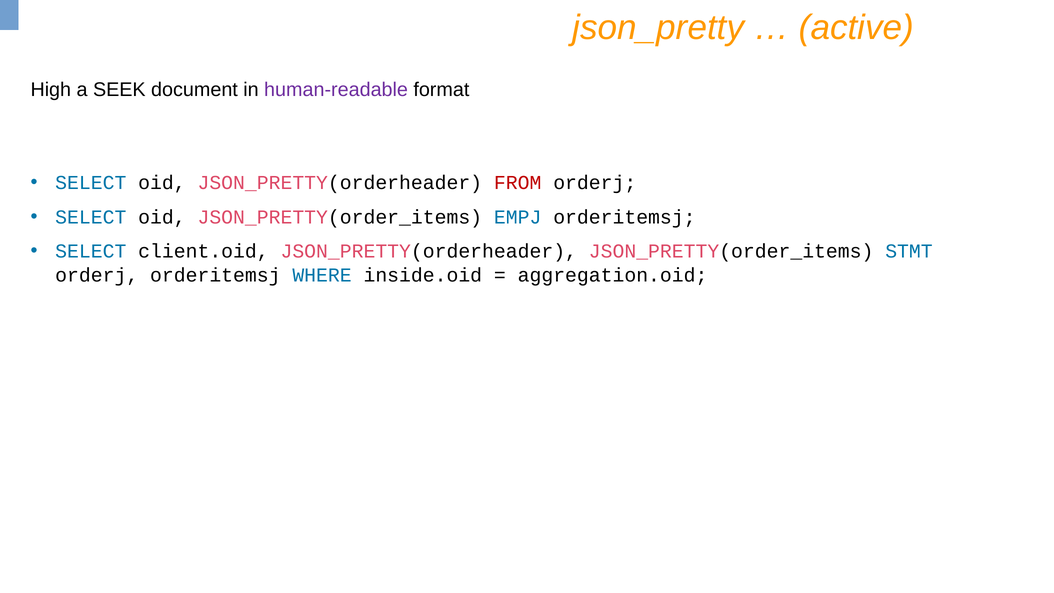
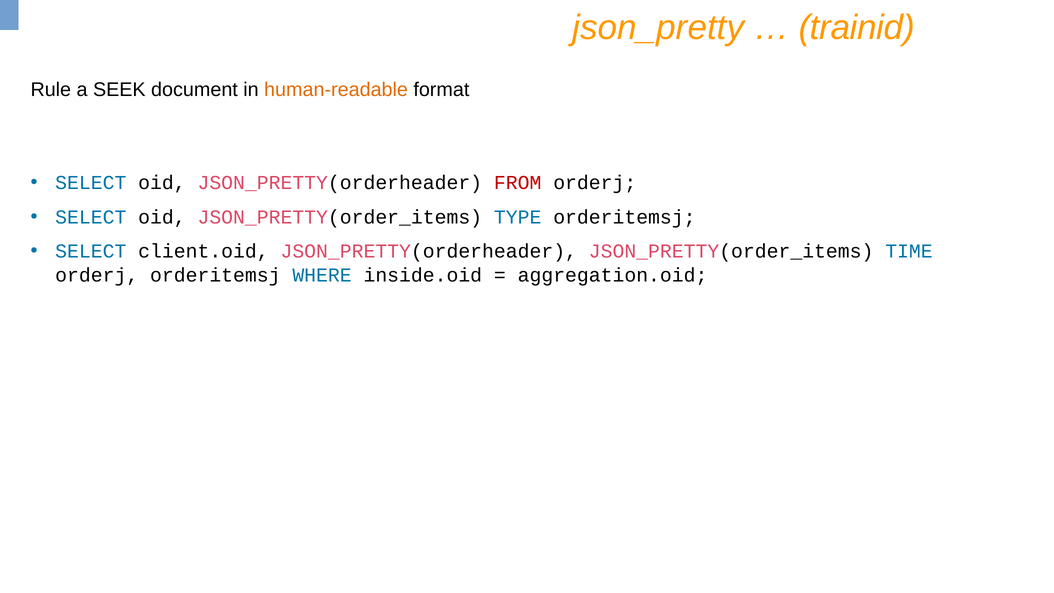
active: active -> trainid
High: High -> Rule
human-readable colour: purple -> orange
EMPJ: EMPJ -> TYPE
STMT: STMT -> TIME
